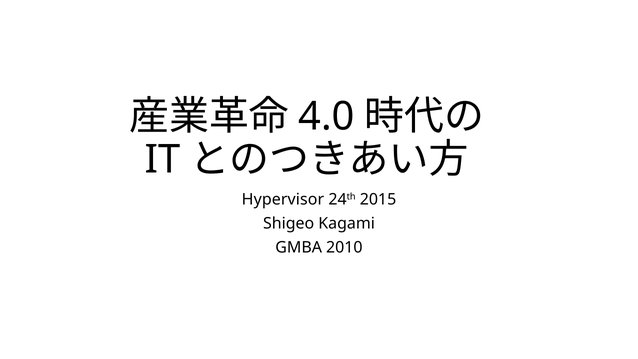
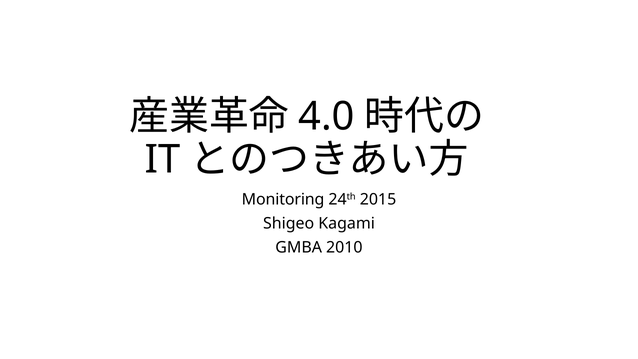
Hypervisor: Hypervisor -> Monitoring
